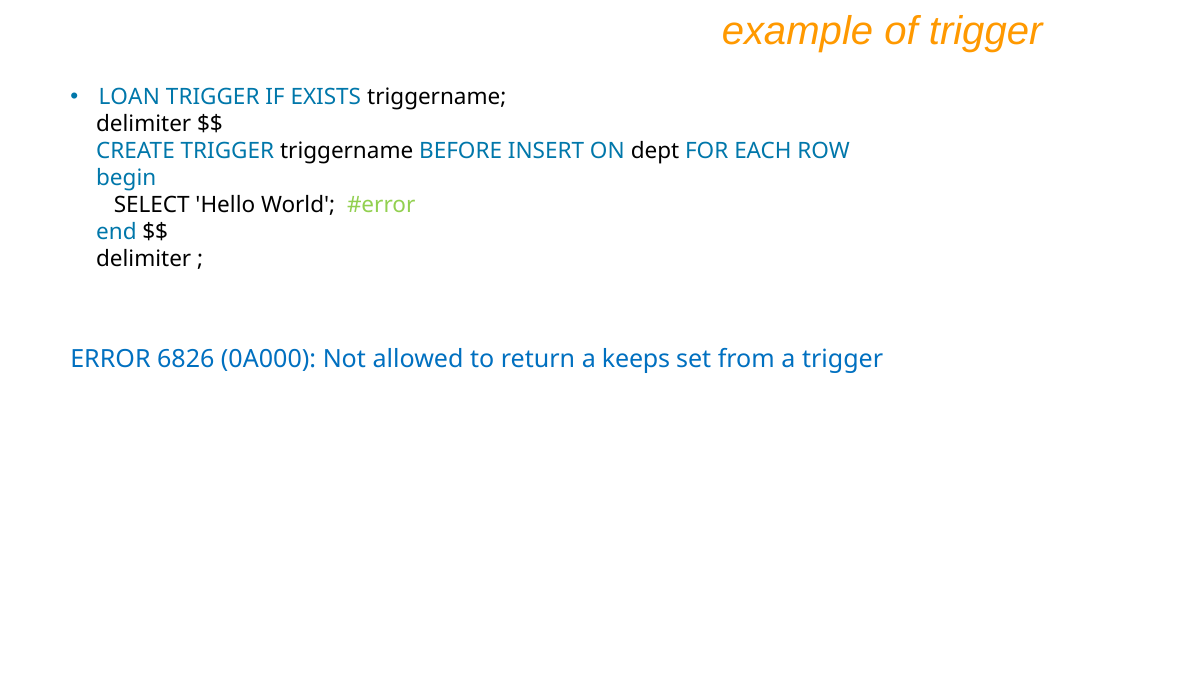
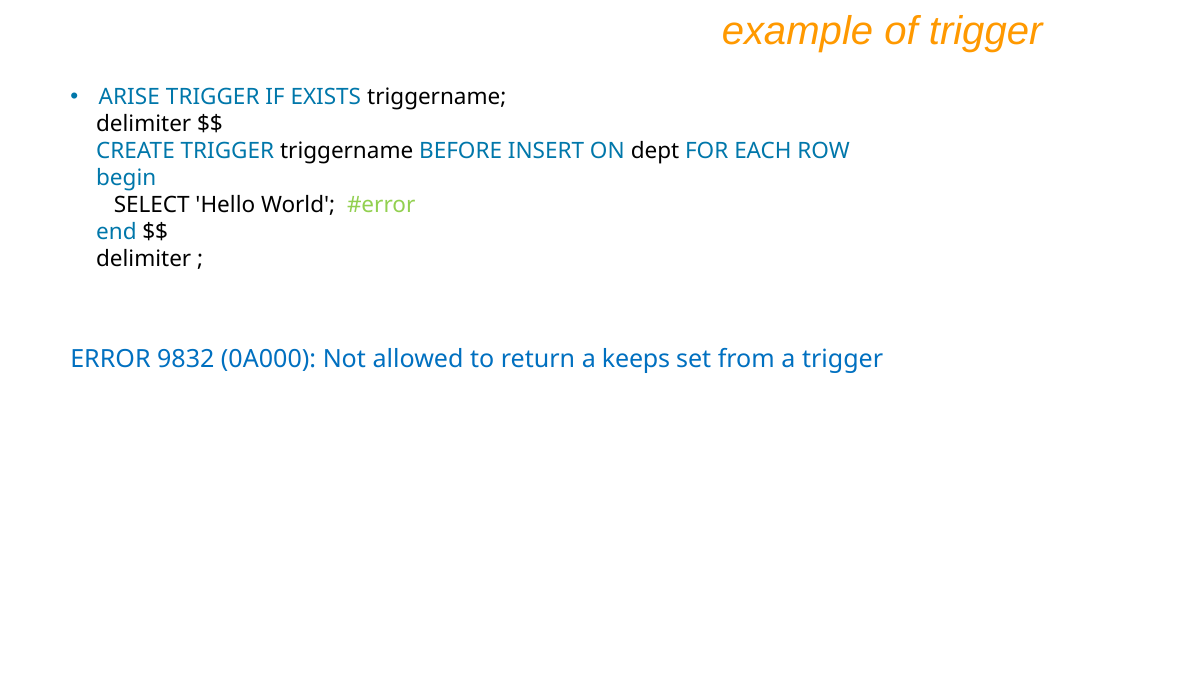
LOAN: LOAN -> ARISE
6826: 6826 -> 9832
